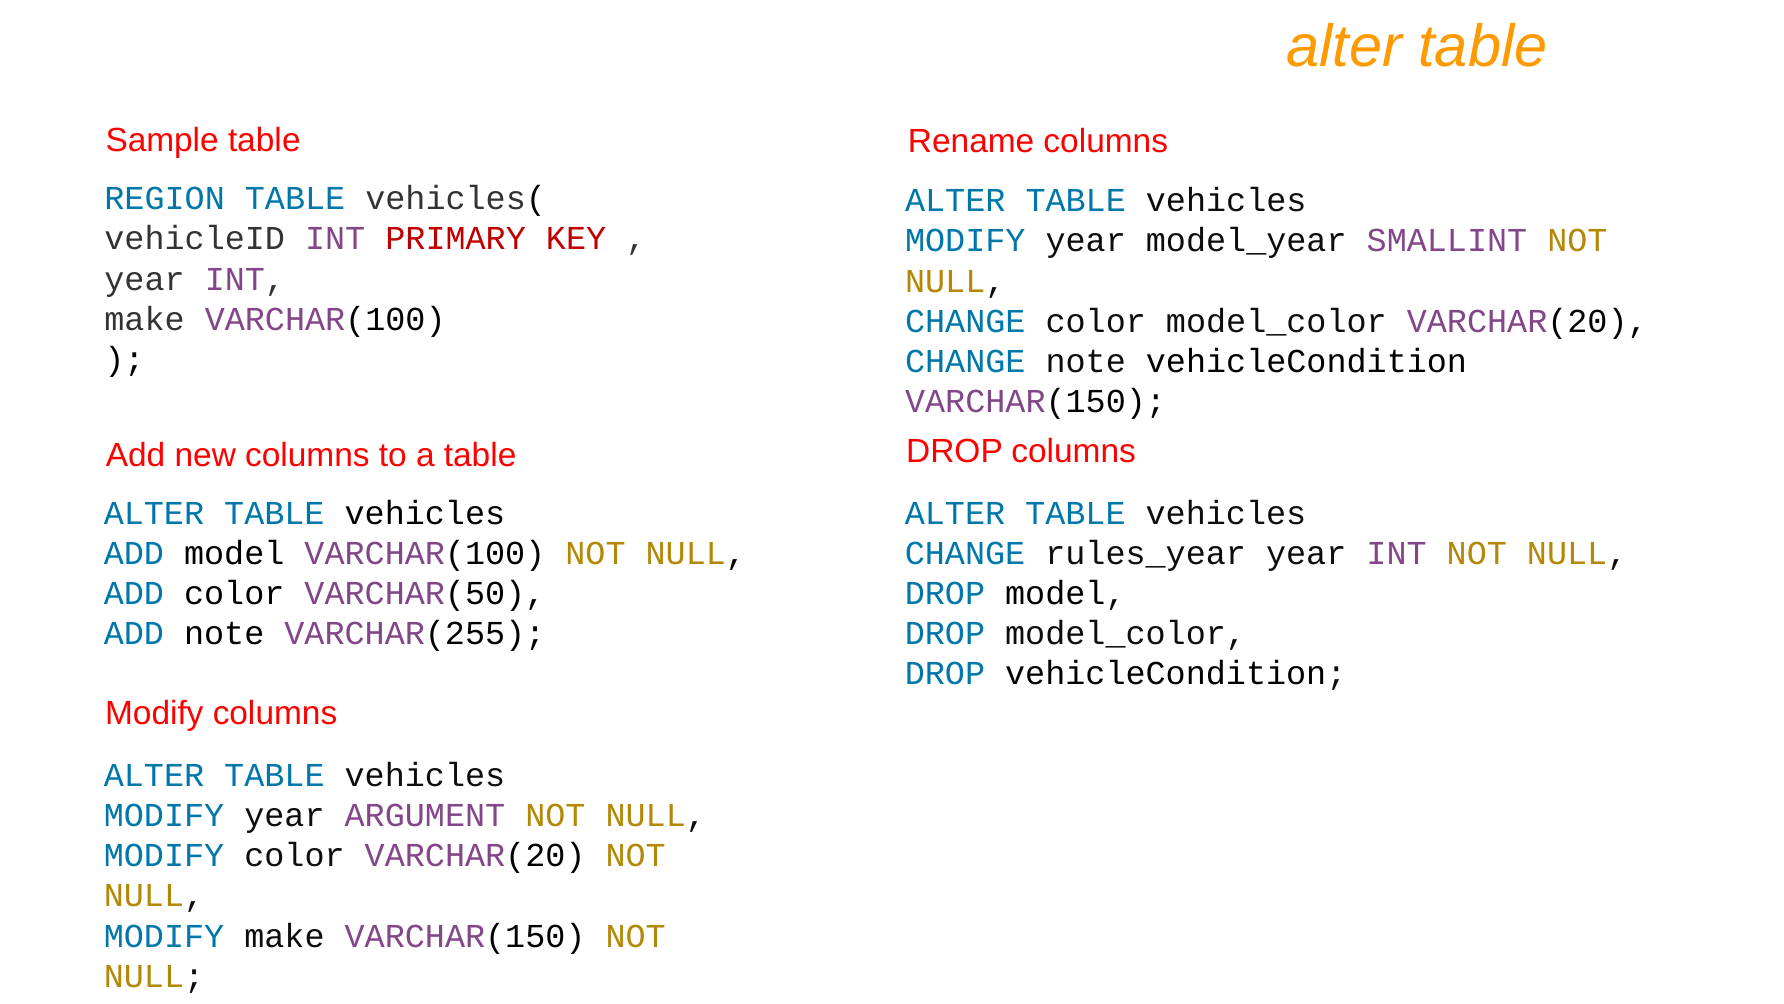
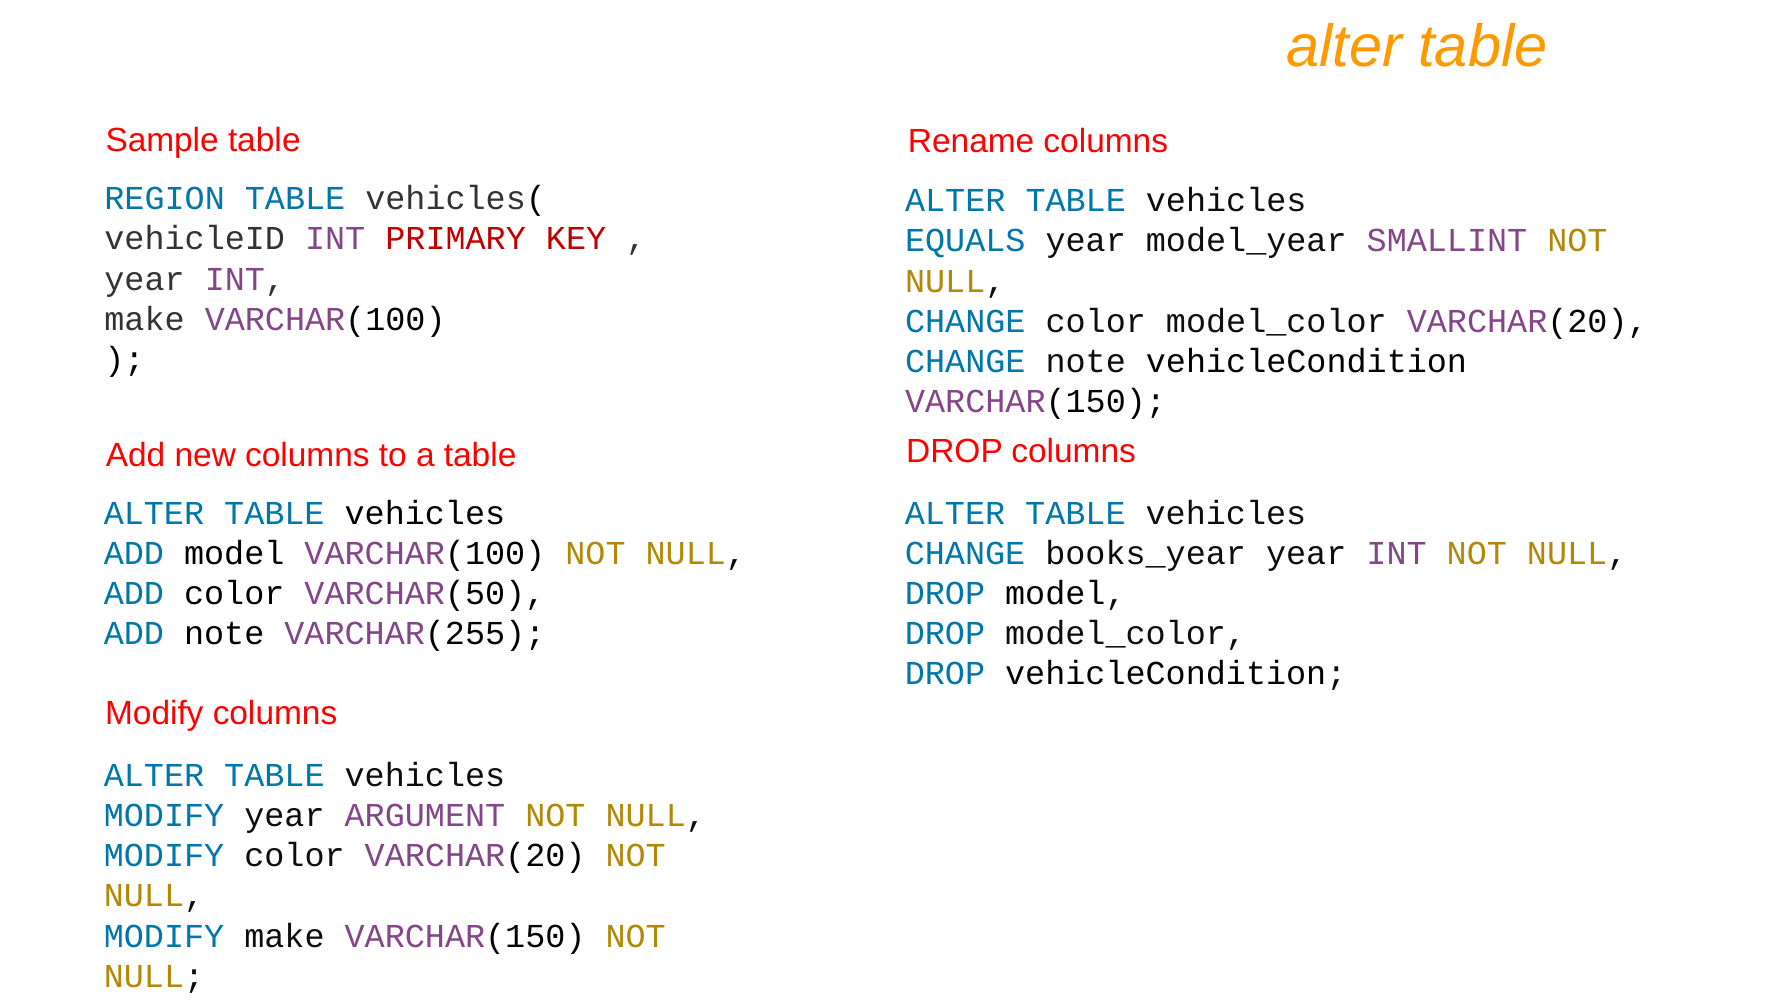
MODIFY at (965, 241): MODIFY -> EQUALS
rules_year: rules_year -> books_year
